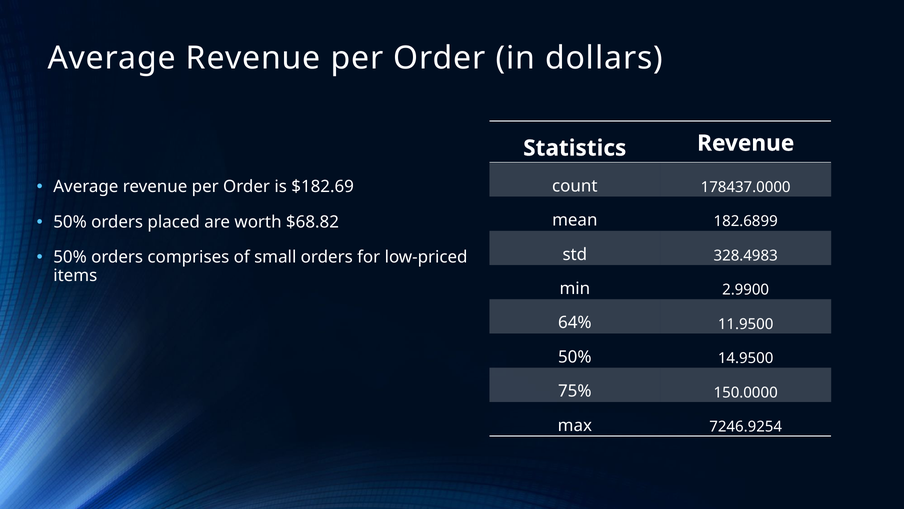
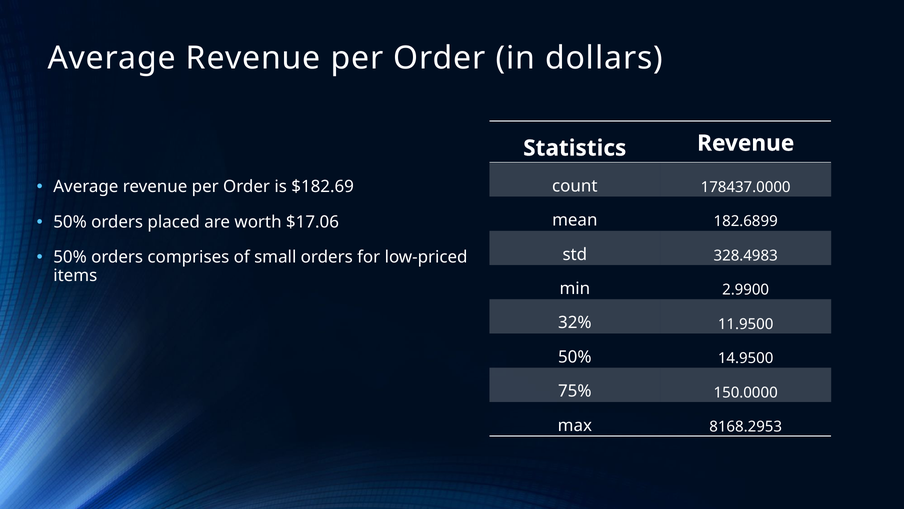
$68.82: $68.82 -> $17.06
64%: 64% -> 32%
7246.9254: 7246.9254 -> 8168.2953
